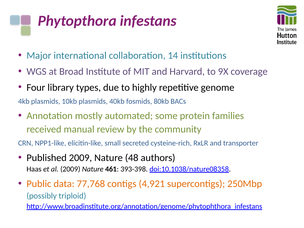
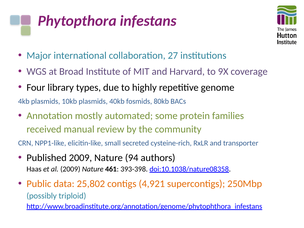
14: 14 -> 27
48: 48 -> 94
77,768: 77,768 -> 25,802
